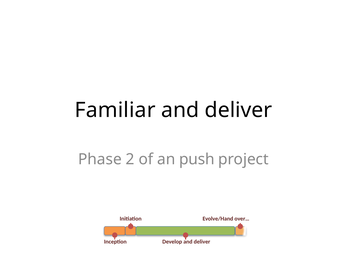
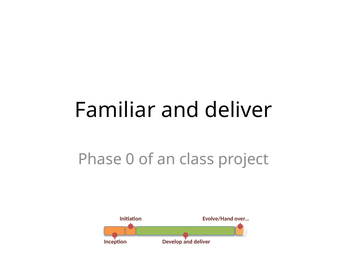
2: 2 -> 0
push: push -> class
